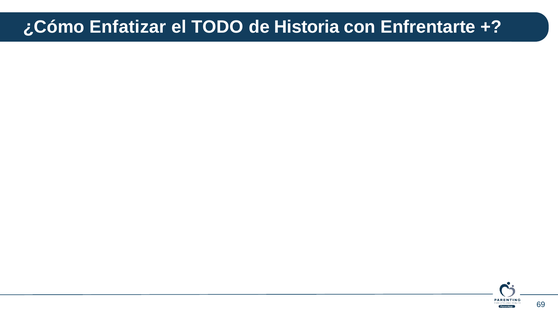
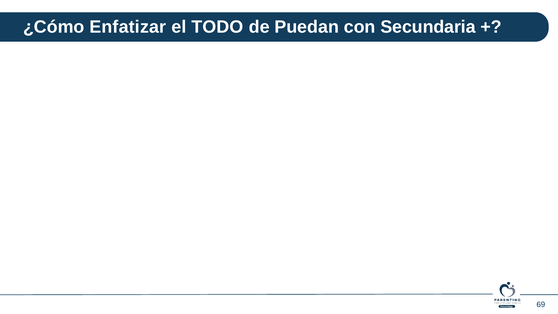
Historia: Historia -> Puedan
Enfrentarte: Enfrentarte -> Secundaria
